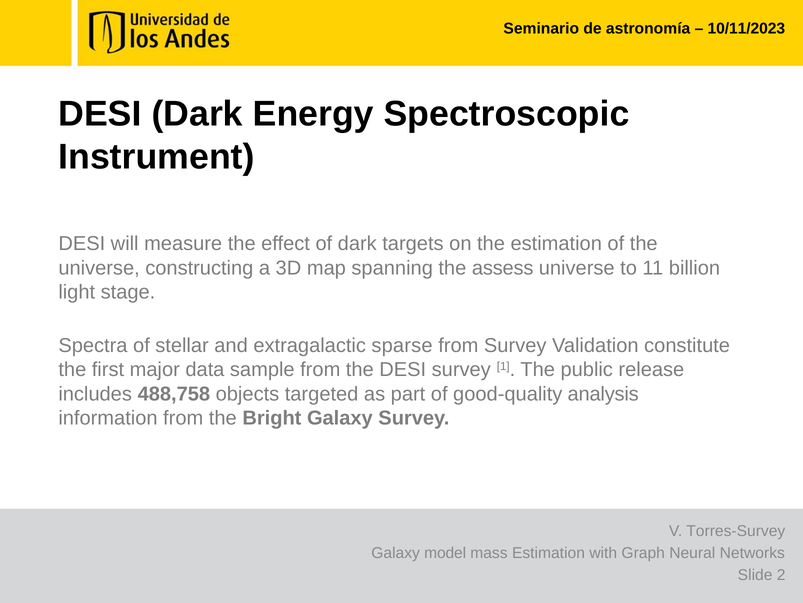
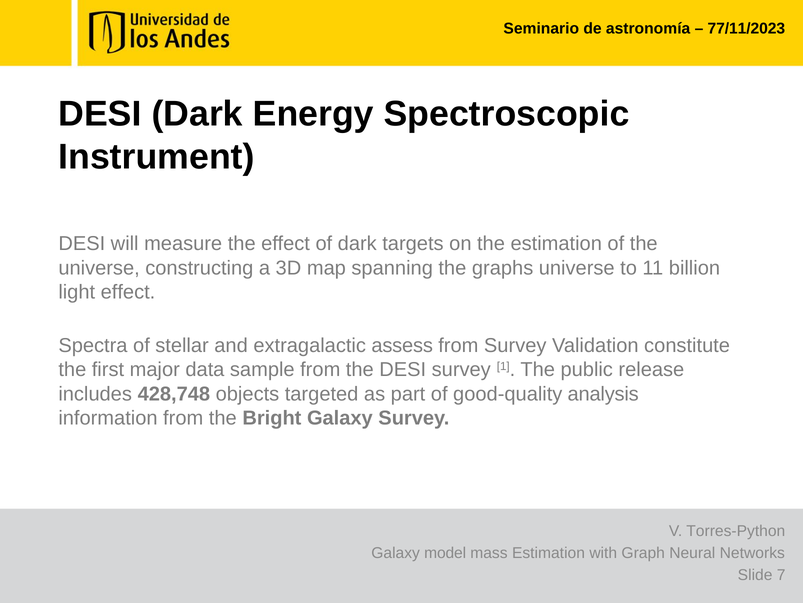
10/11/2023: 10/11/2023 -> 77/11/2023
assess: assess -> graphs
light stage: stage -> effect
sparse: sparse -> assess
488,758: 488,758 -> 428,748
Torres-Survey: Torres-Survey -> Torres-Python
2: 2 -> 7
